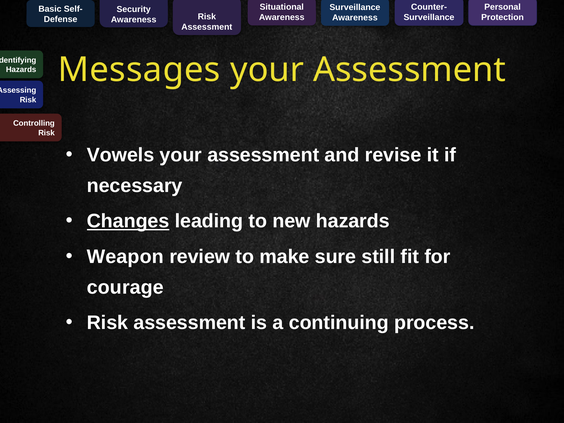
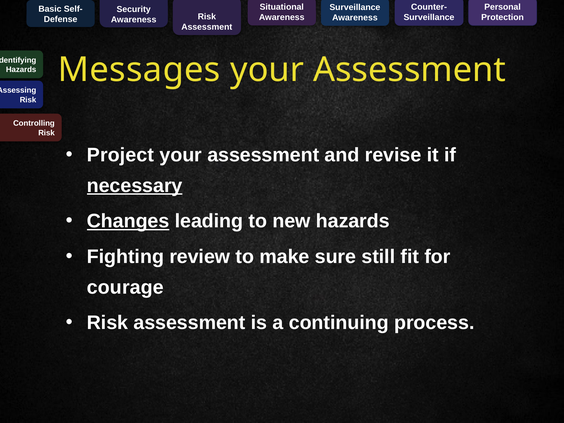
Vowels: Vowels -> Project
necessary underline: none -> present
Weapon: Weapon -> Fighting
